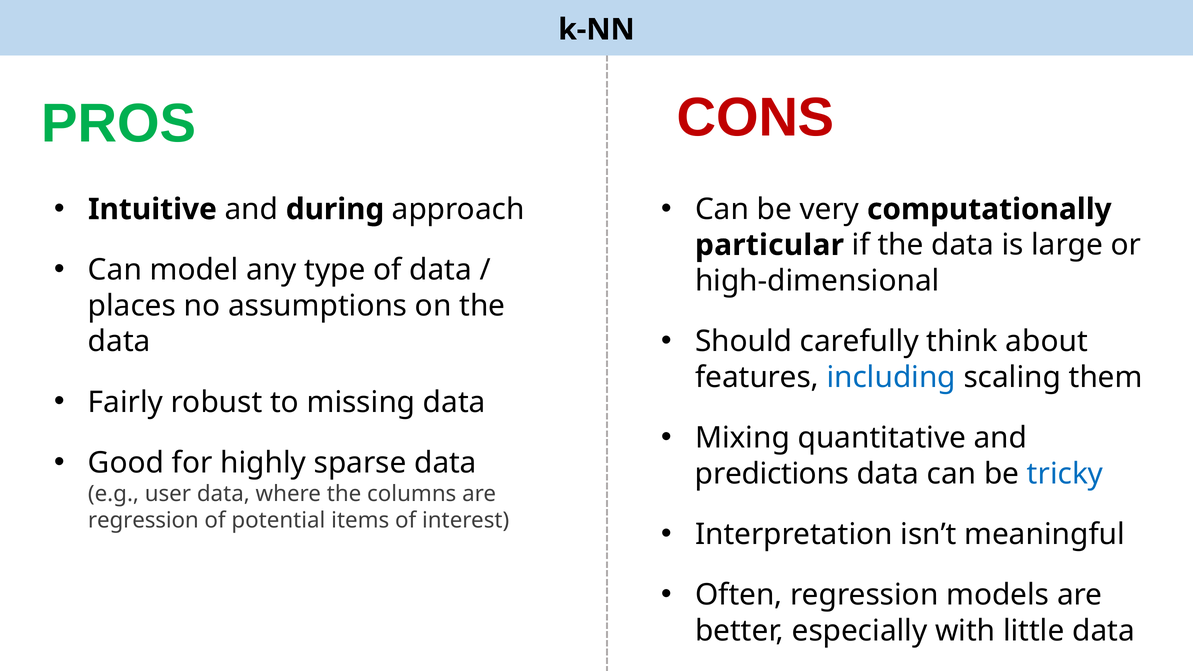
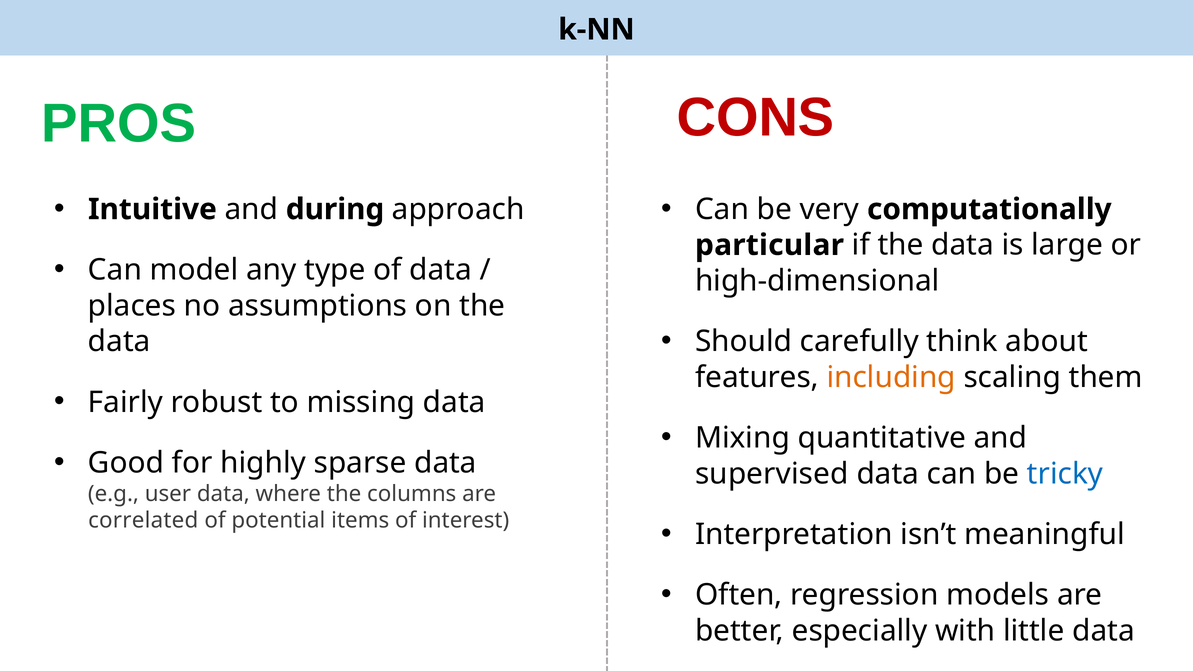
including colour: blue -> orange
predictions: predictions -> supervised
regression at (143, 521): regression -> correlated
